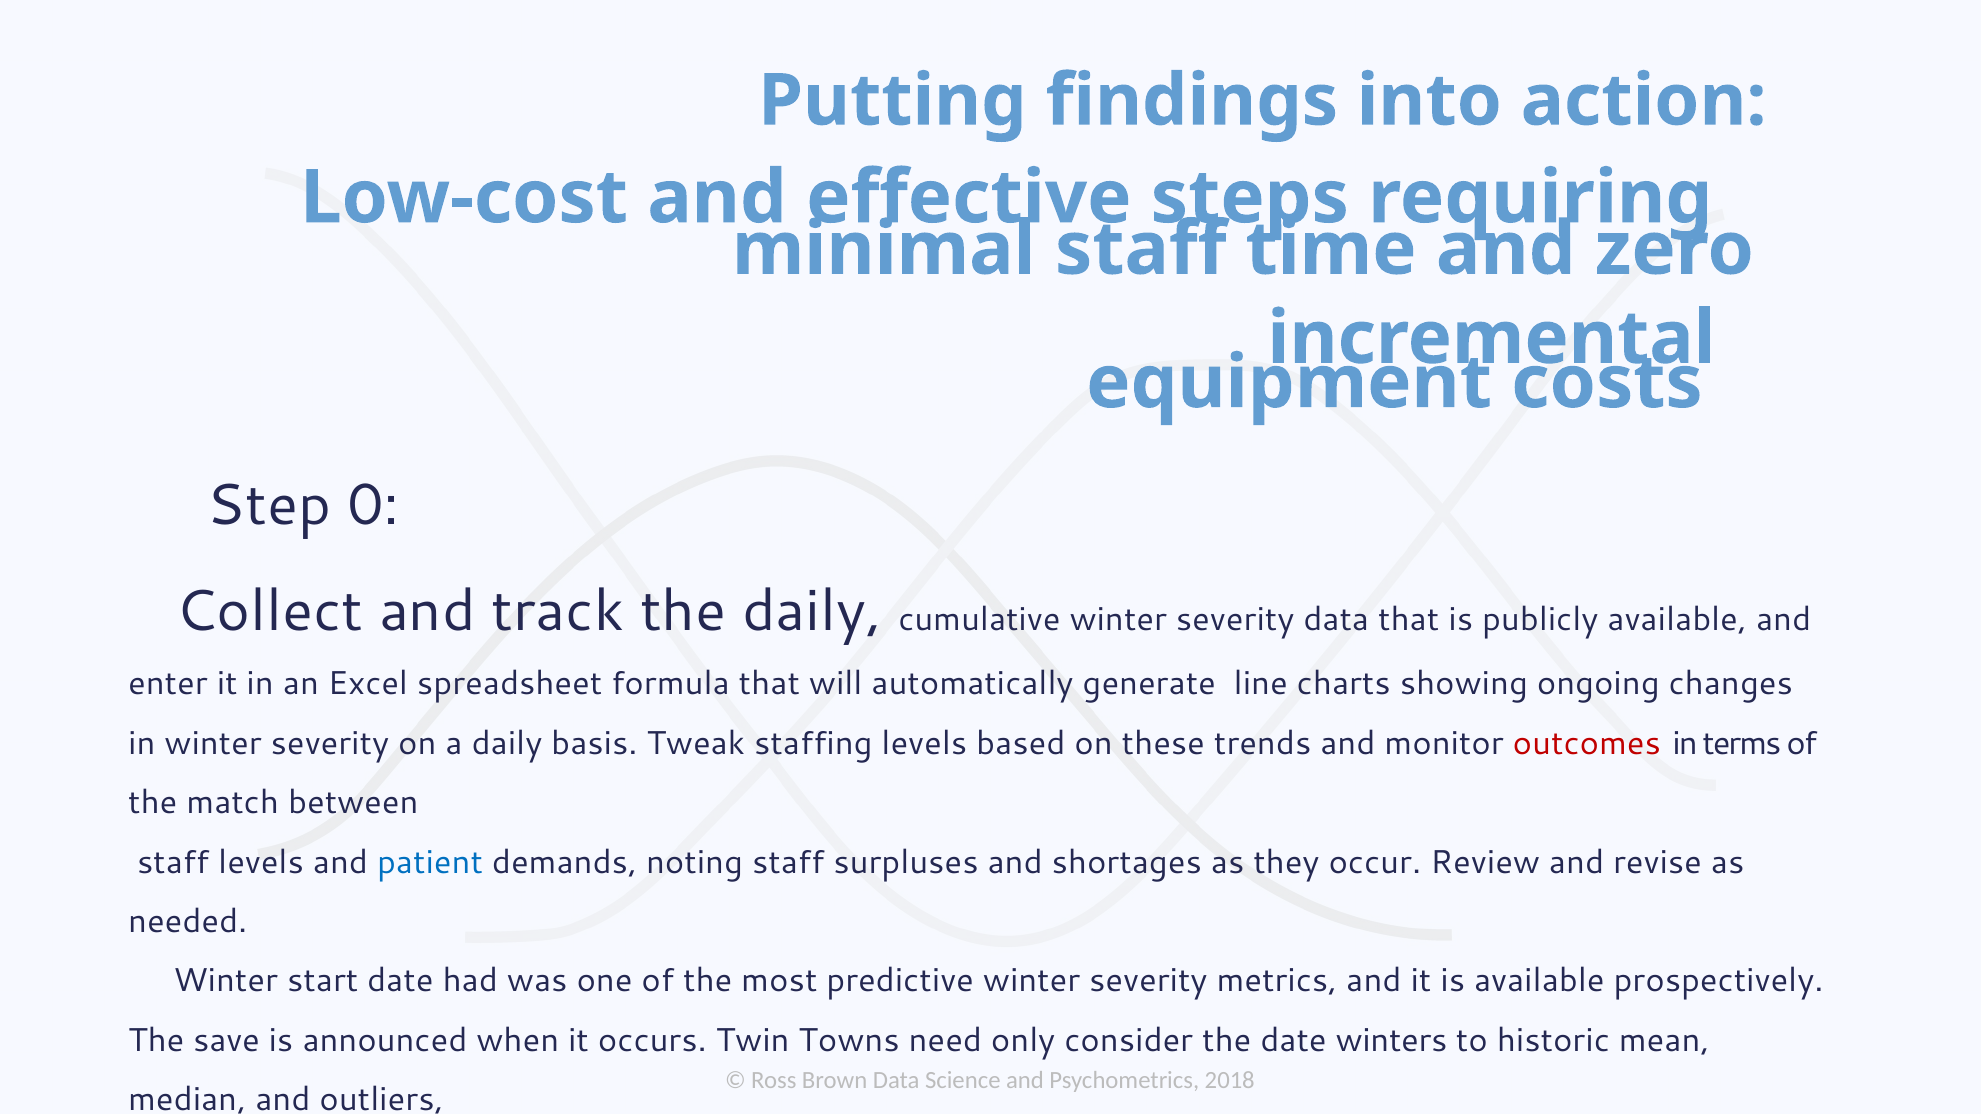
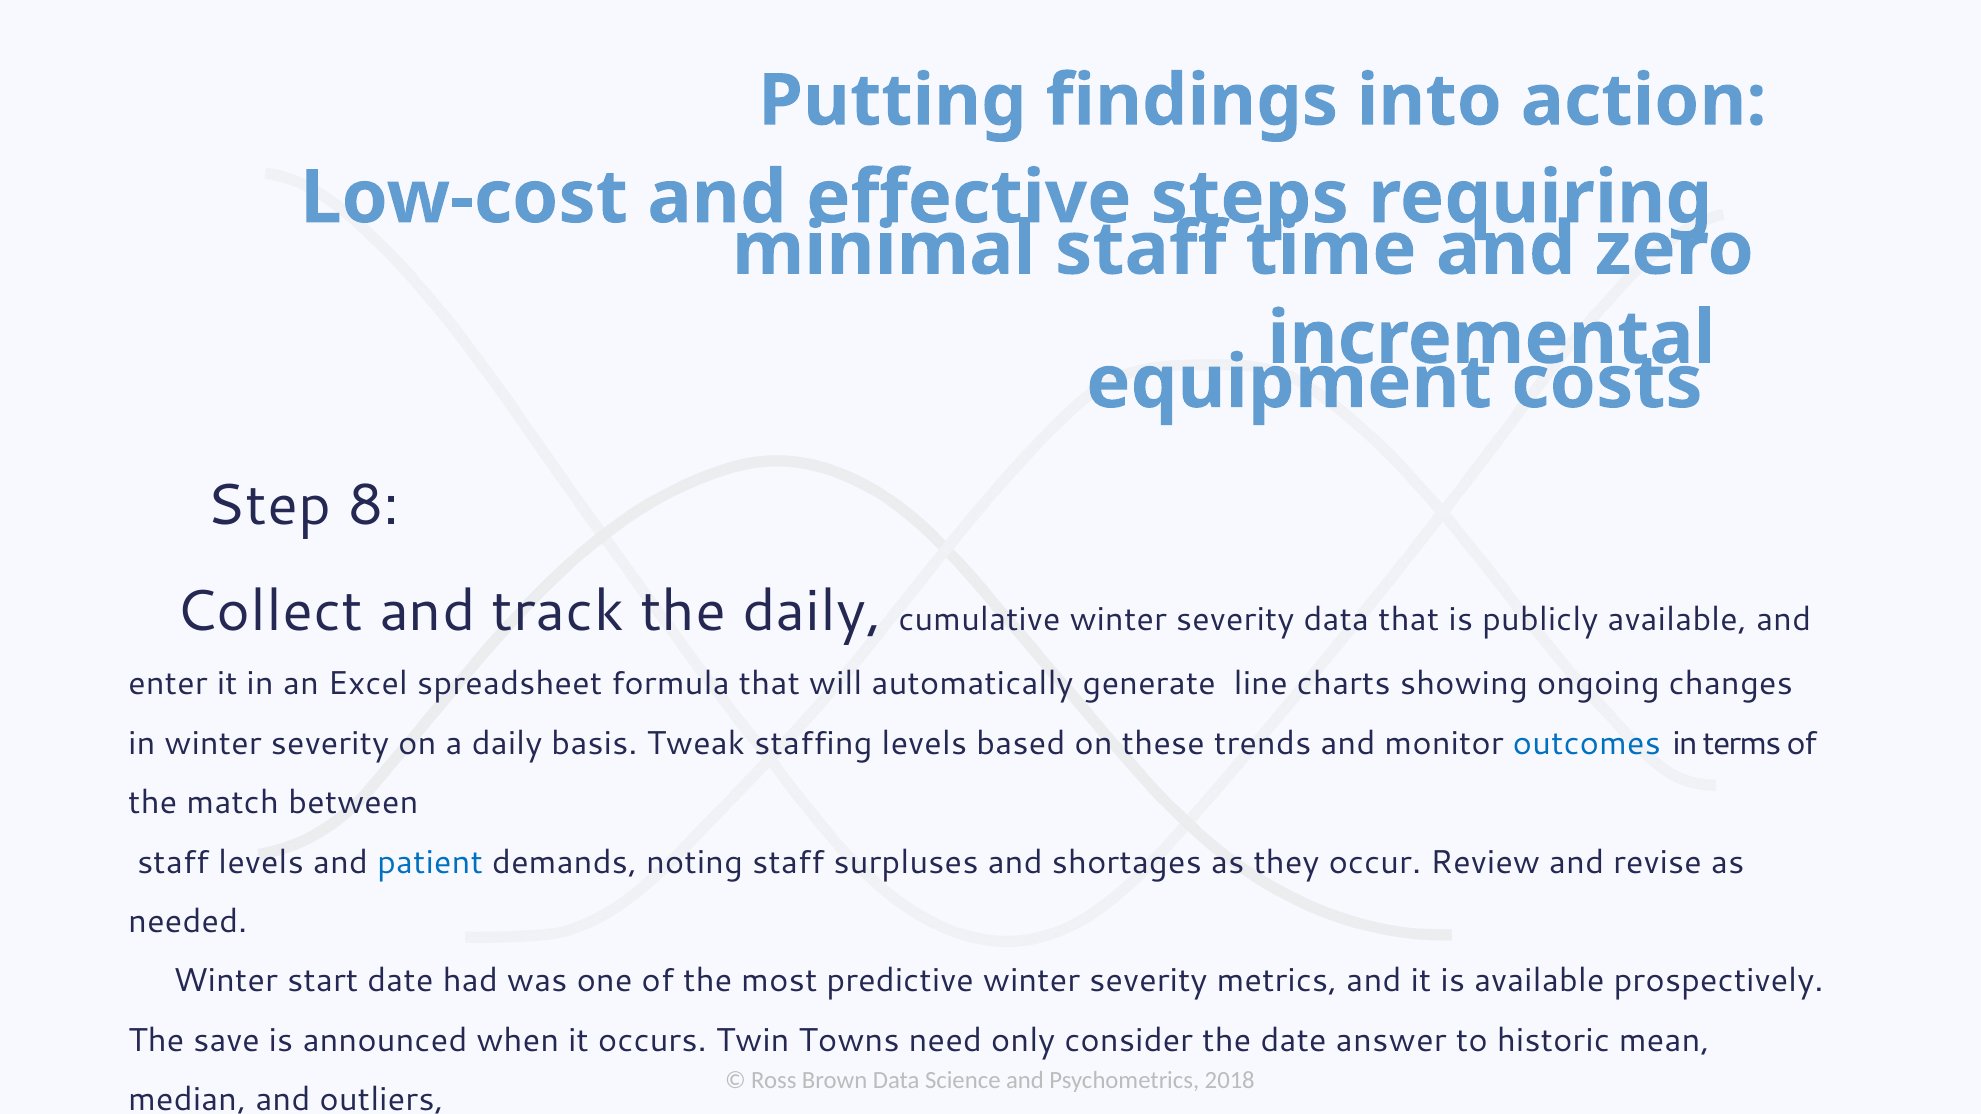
0: 0 -> 8
outcomes colour: red -> blue
winters: winters -> answer
